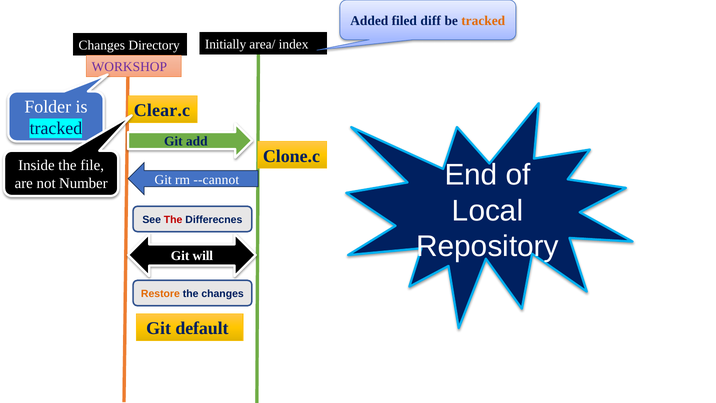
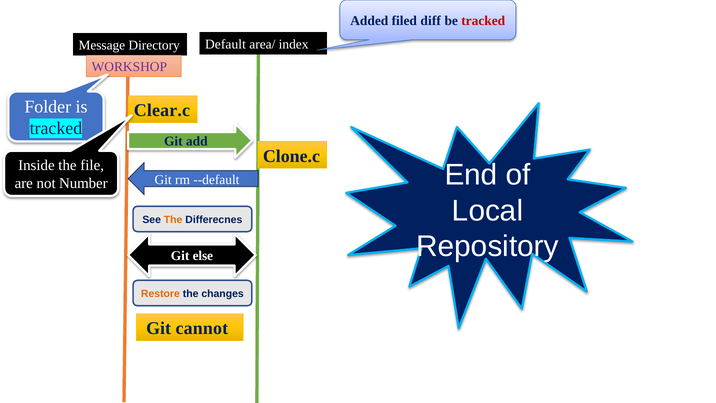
tracked at (483, 21) colour: orange -> red
Initially: Initially -> Default
Changes at (102, 45): Changes -> Message
--cannot: --cannot -> --default
The at (173, 220) colour: red -> orange
will: will -> else
default: default -> cannot
